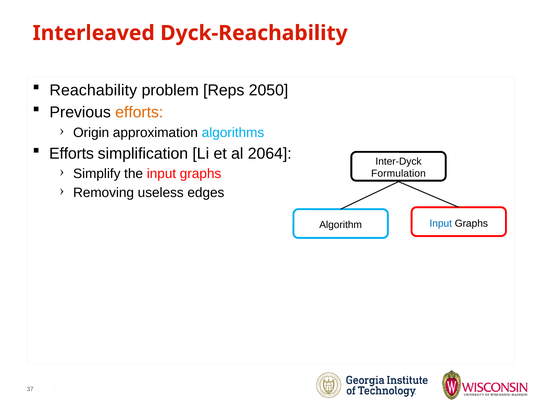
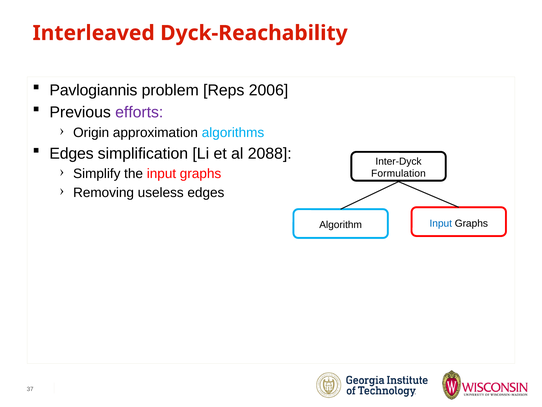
Reachability: Reachability -> Pavlogiannis
2050: 2050 -> 2006
efforts at (139, 112) colour: orange -> purple
Efforts at (72, 153): Efforts -> Edges
2064: 2064 -> 2088
